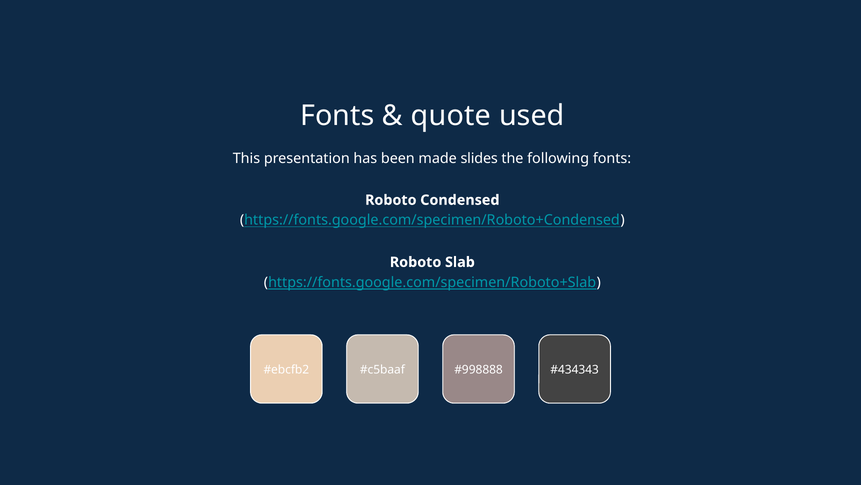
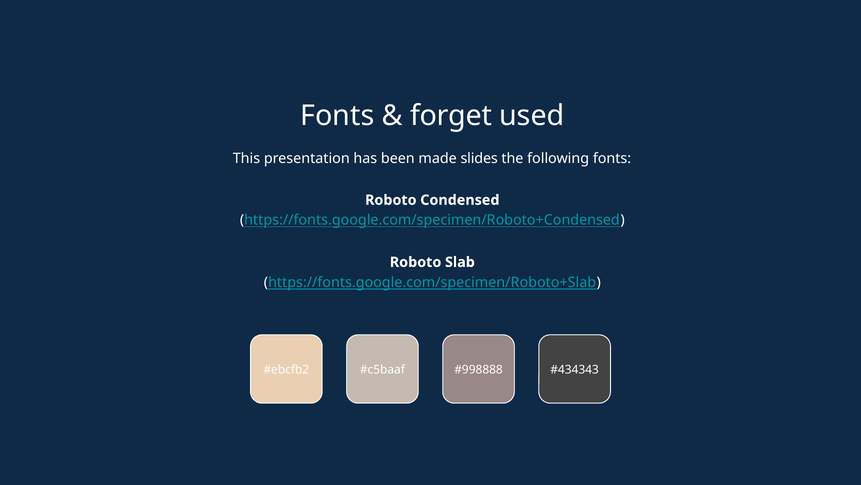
quote: quote -> forget
